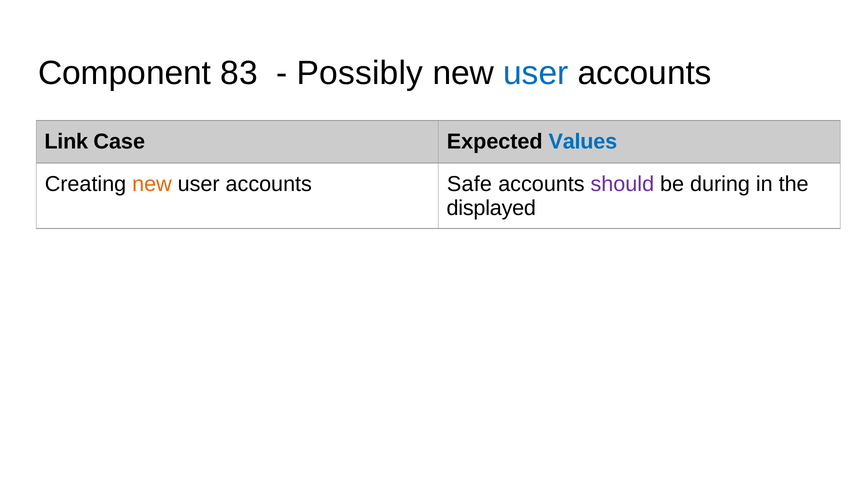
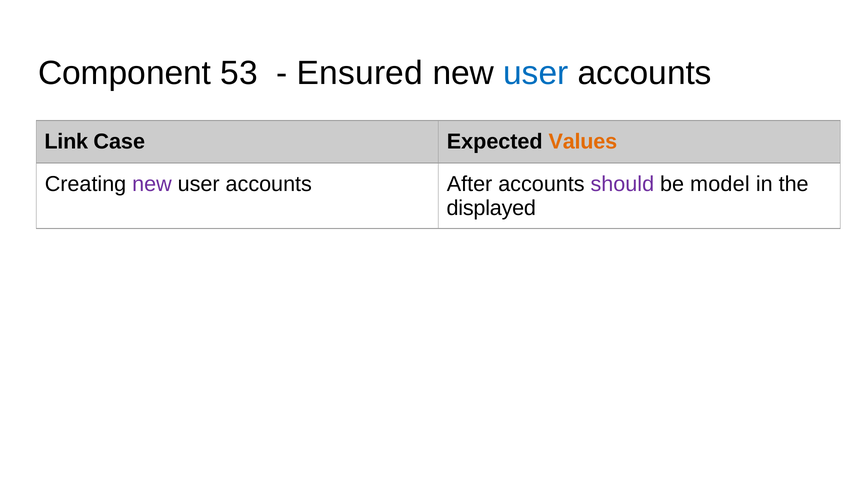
83: 83 -> 53
Possibly: Possibly -> Ensured
Values colour: blue -> orange
new at (152, 184) colour: orange -> purple
Safe: Safe -> After
during: during -> model
